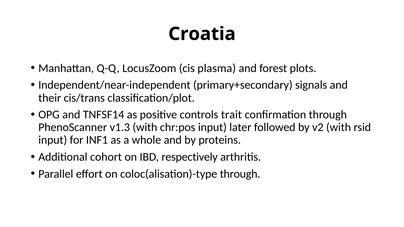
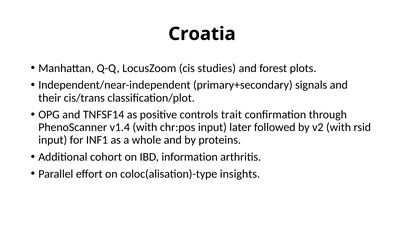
plasma: plasma -> studies
v1.3: v1.3 -> v1.4
respectively: respectively -> information
coloc(alisation)-type through: through -> insights
